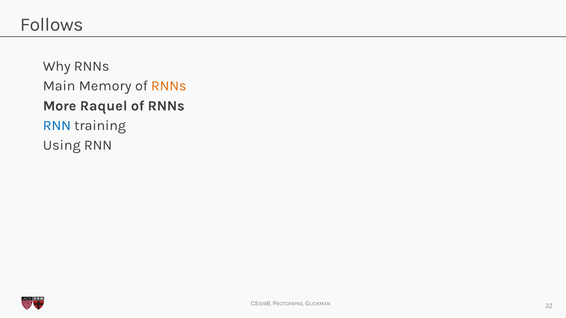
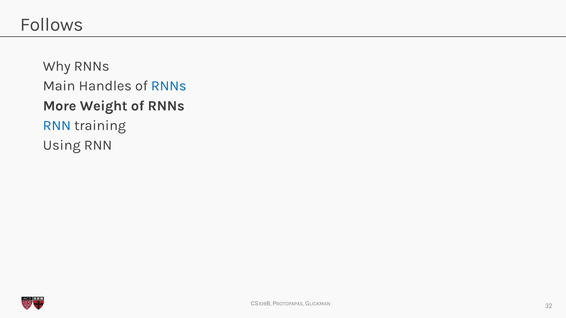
Memory: Memory -> Handles
RNNs at (169, 86) colour: orange -> blue
Raquel: Raquel -> Weight
